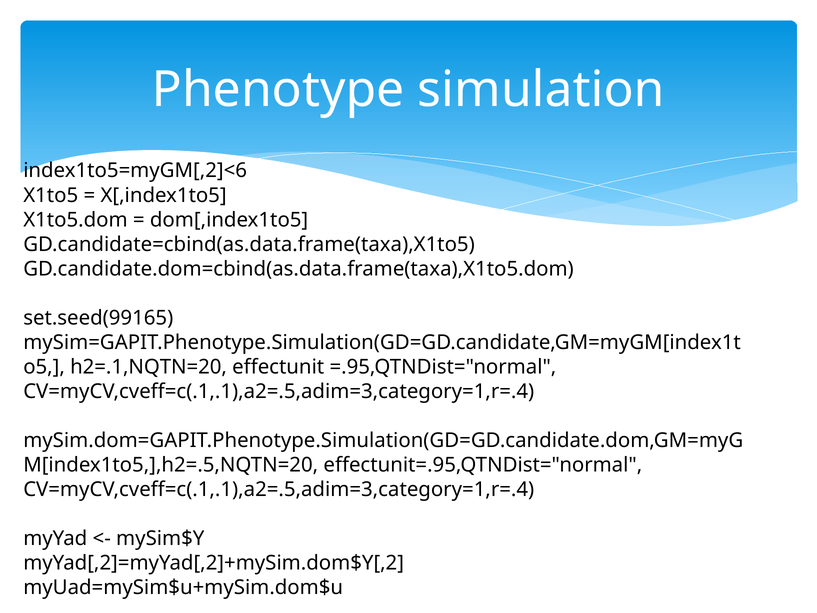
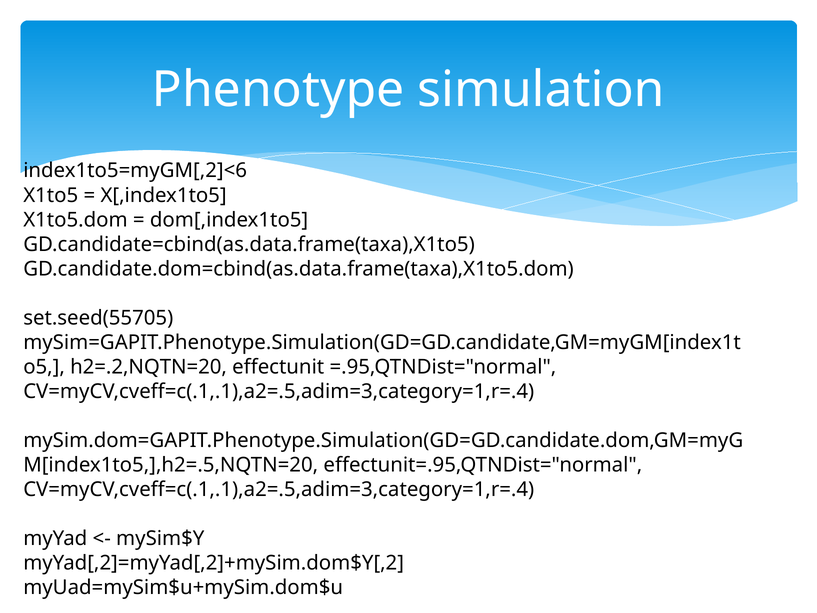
set.seed(99165: set.seed(99165 -> set.seed(55705
h2=.1,NQTN=20: h2=.1,NQTN=20 -> h2=.2,NQTN=20
